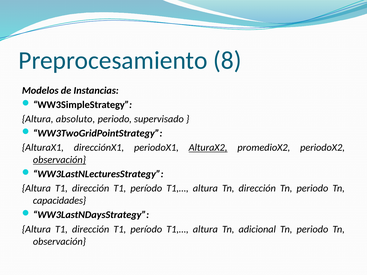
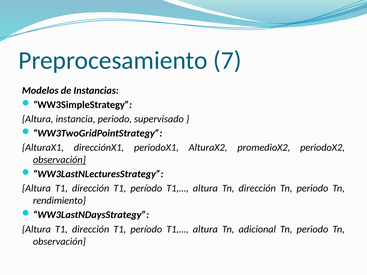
8: 8 -> 7
absoluto: absoluto -> instancia
AlturaX2 underline: present -> none
capacidades: capacidades -> rendimiento
